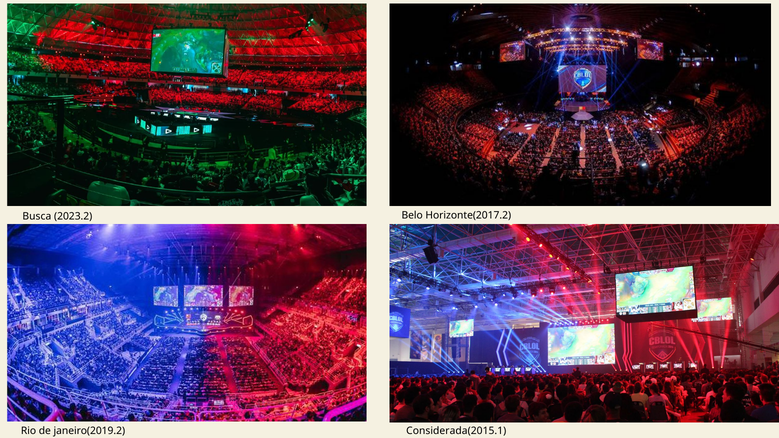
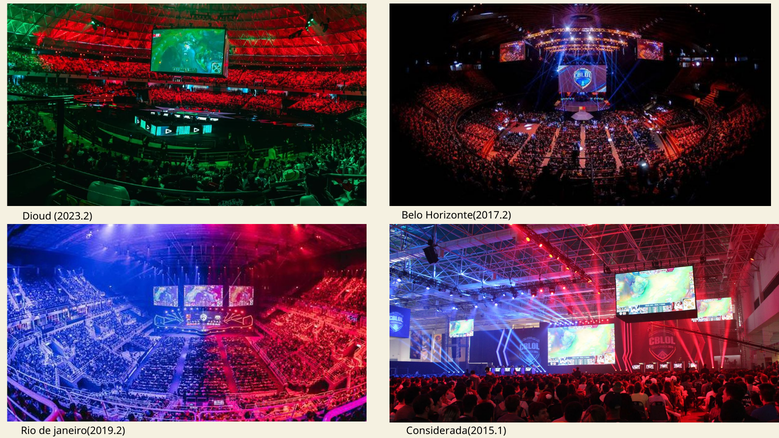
Busca: Busca -> Dioud
